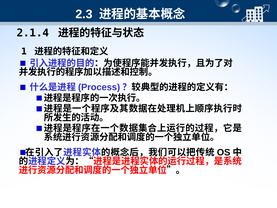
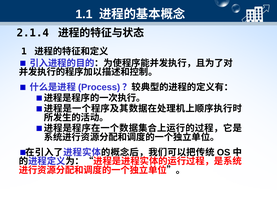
2.3: 2.3 -> 1.1
